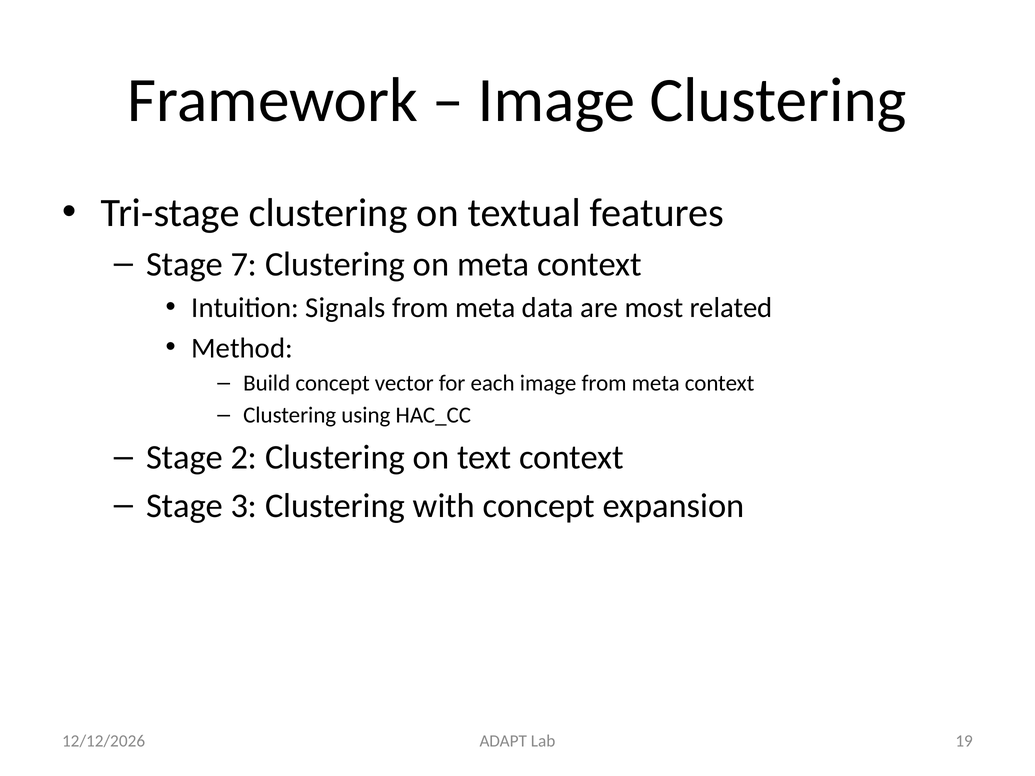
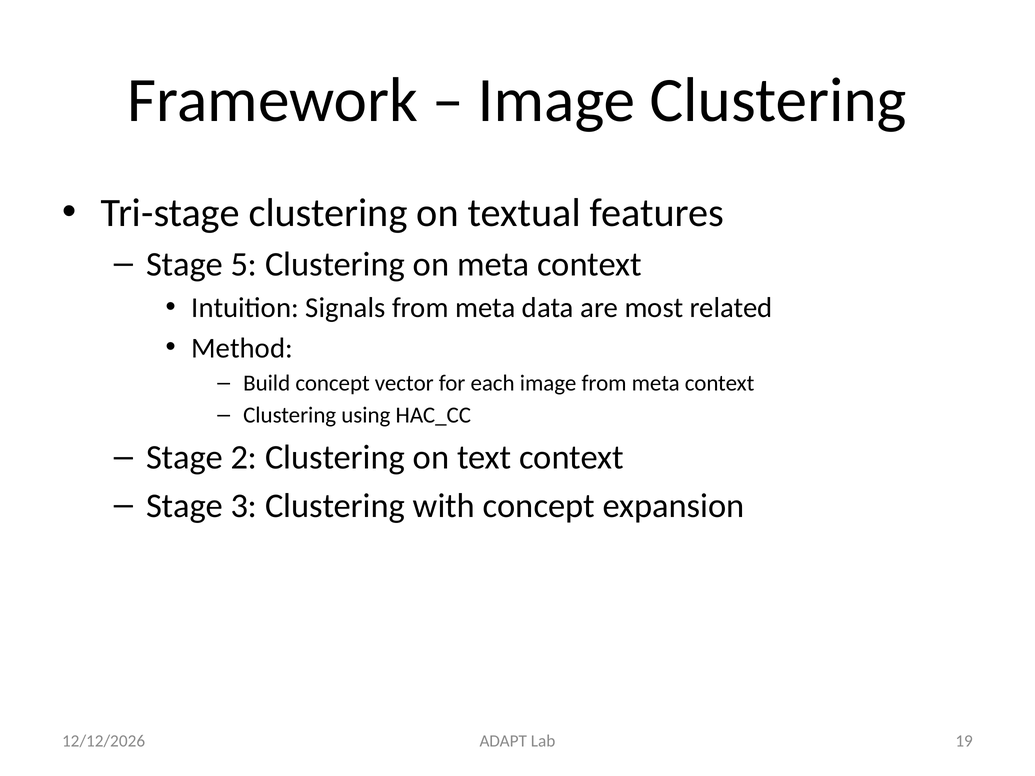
7: 7 -> 5
